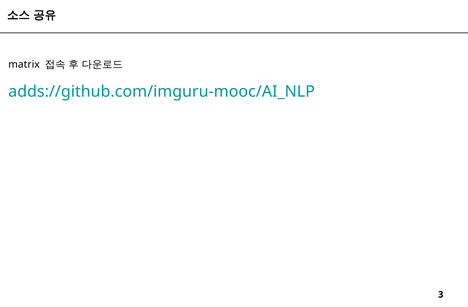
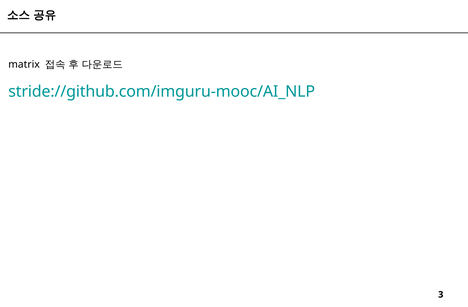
adds://github.com/imguru-mooc/AI_NLP: adds://github.com/imguru-mooc/AI_NLP -> stride://github.com/imguru-mooc/AI_NLP
